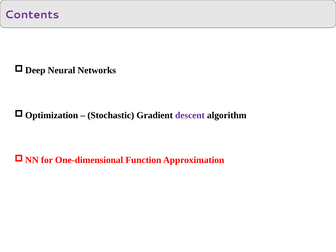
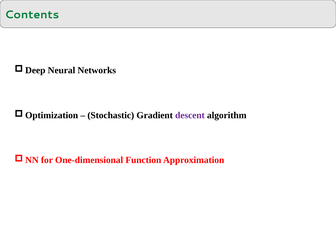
Contents colour: purple -> green
